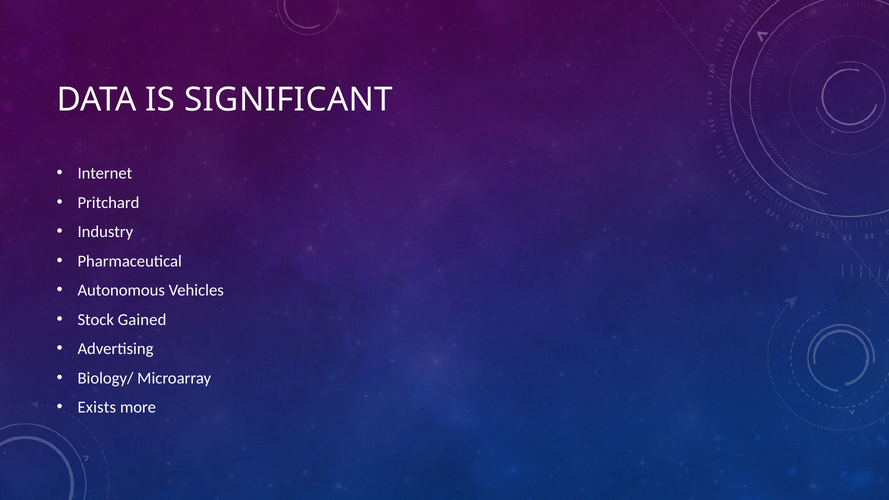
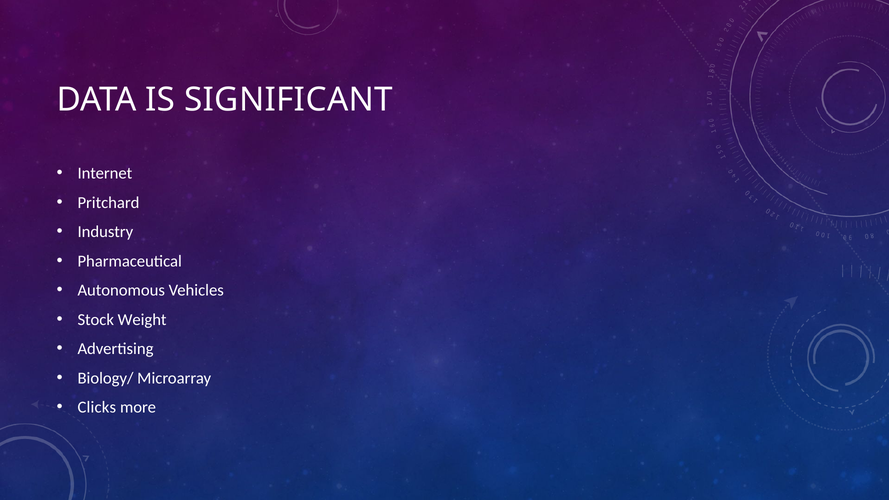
Gained: Gained -> Weight
Exists: Exists -> Clicks
